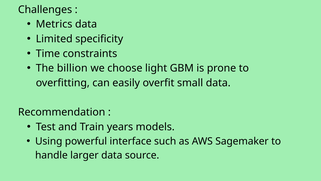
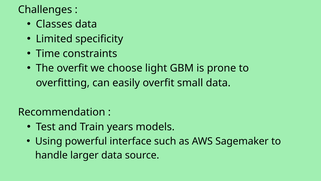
Metrics: Metrics -> Classes
The billion: billion -> overfit
